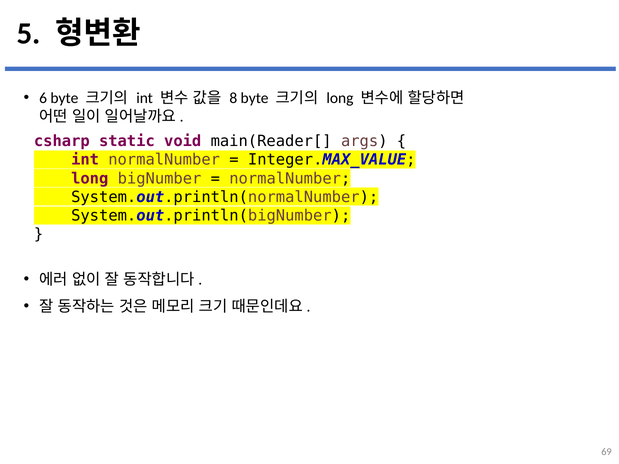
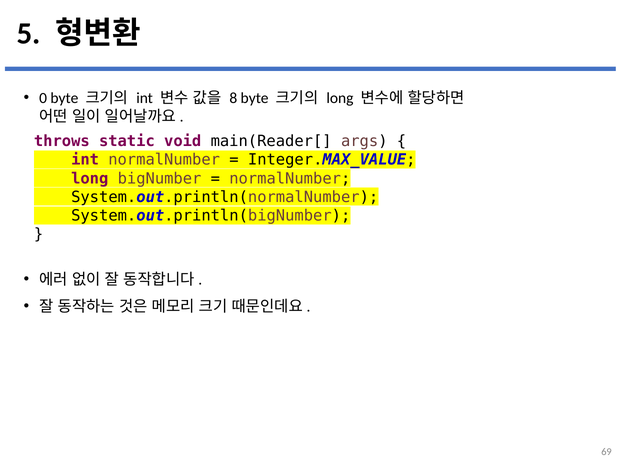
6: 6 -> 0
csharp: csharp -> throws
